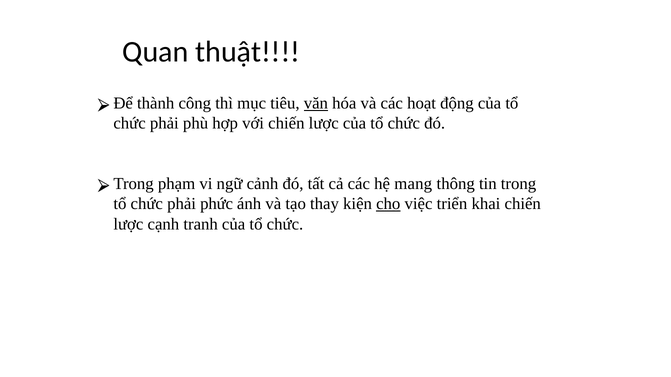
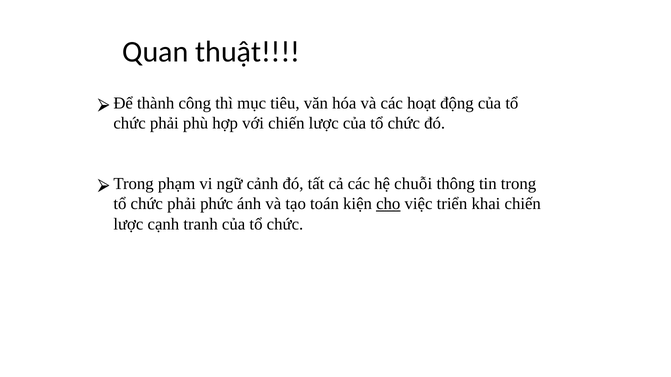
văn underline: present -> none
mang: mang -> chuỗi
thay: thay -> toán
